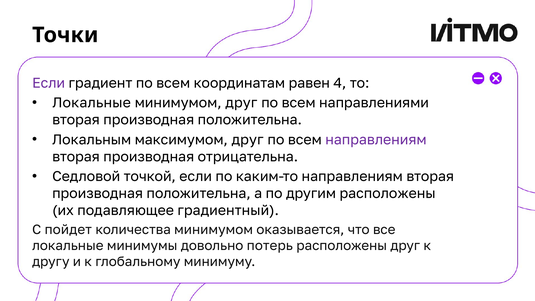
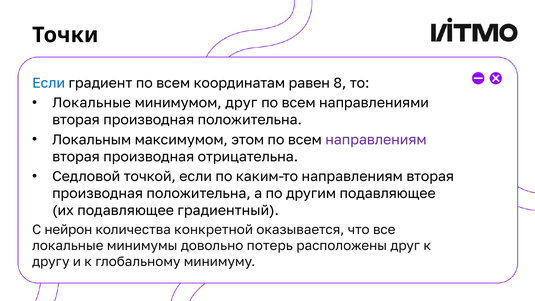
Если at (49, 83) colour: purple -> blue
4: 4 -> 8
максимумом друг: друг -> этом
другим расположены: расположены -> подавляющее
пойдет: пойдет -> нейрон
количества минимумом: минимумом -> конкретной
